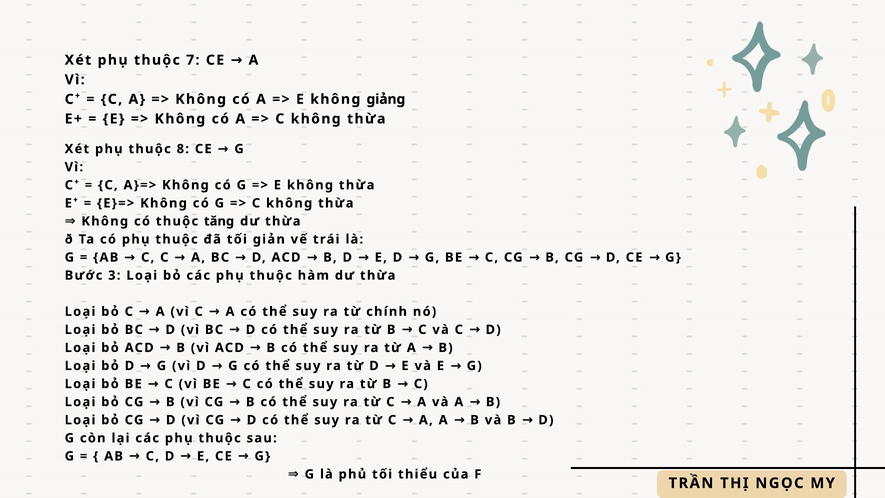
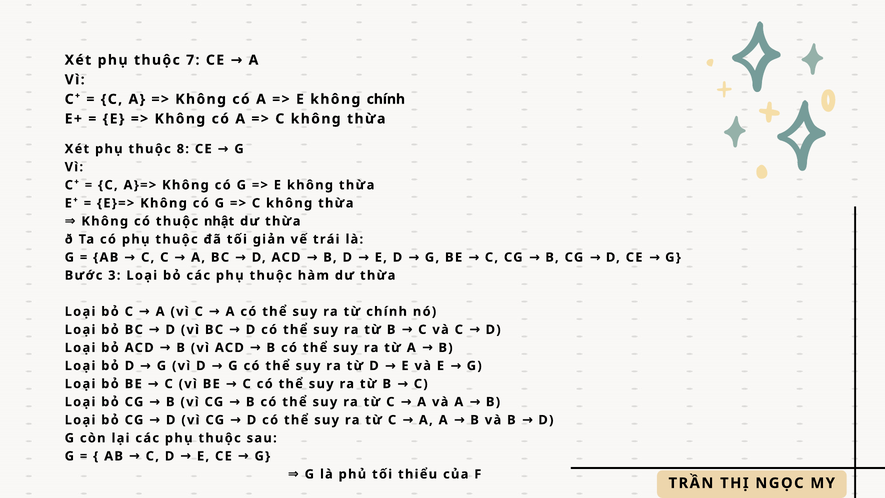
không giảng: giảng -> chính
tăng: tăng -> nhật
